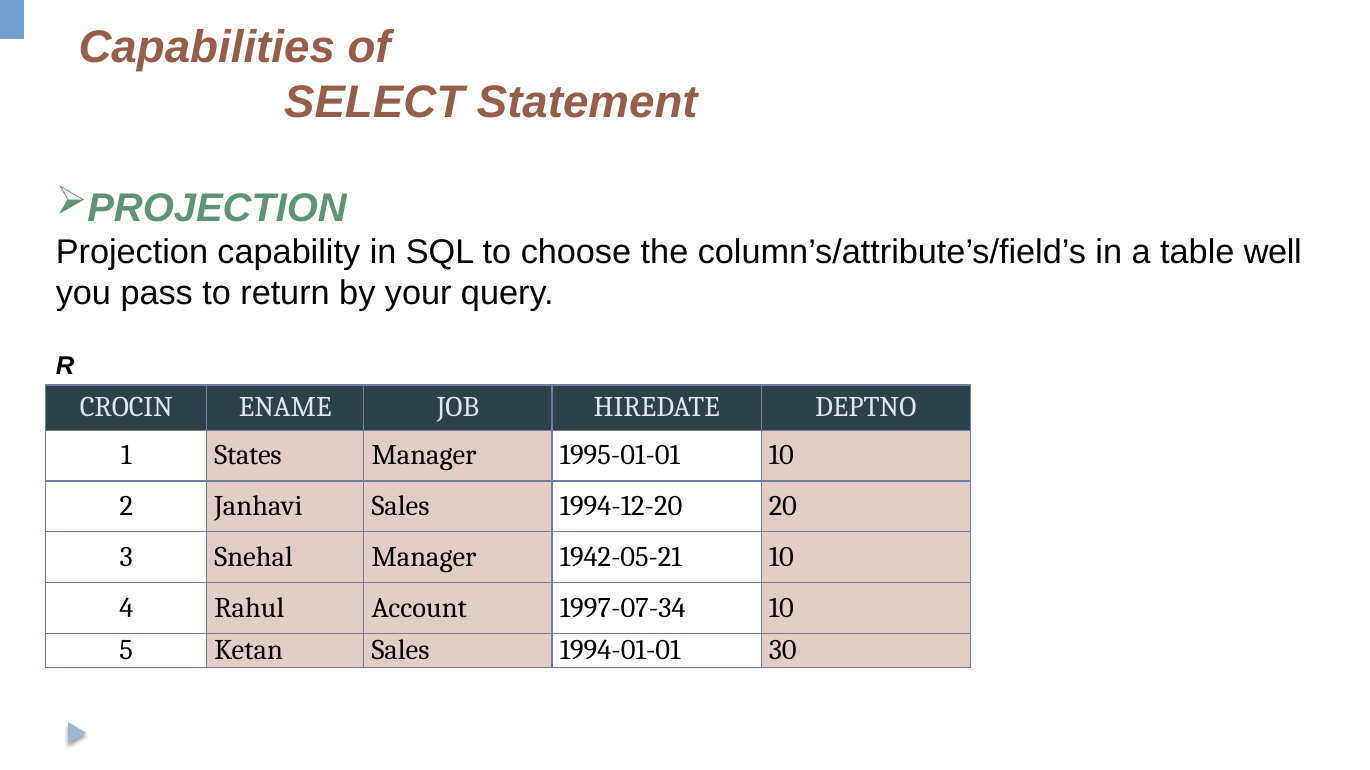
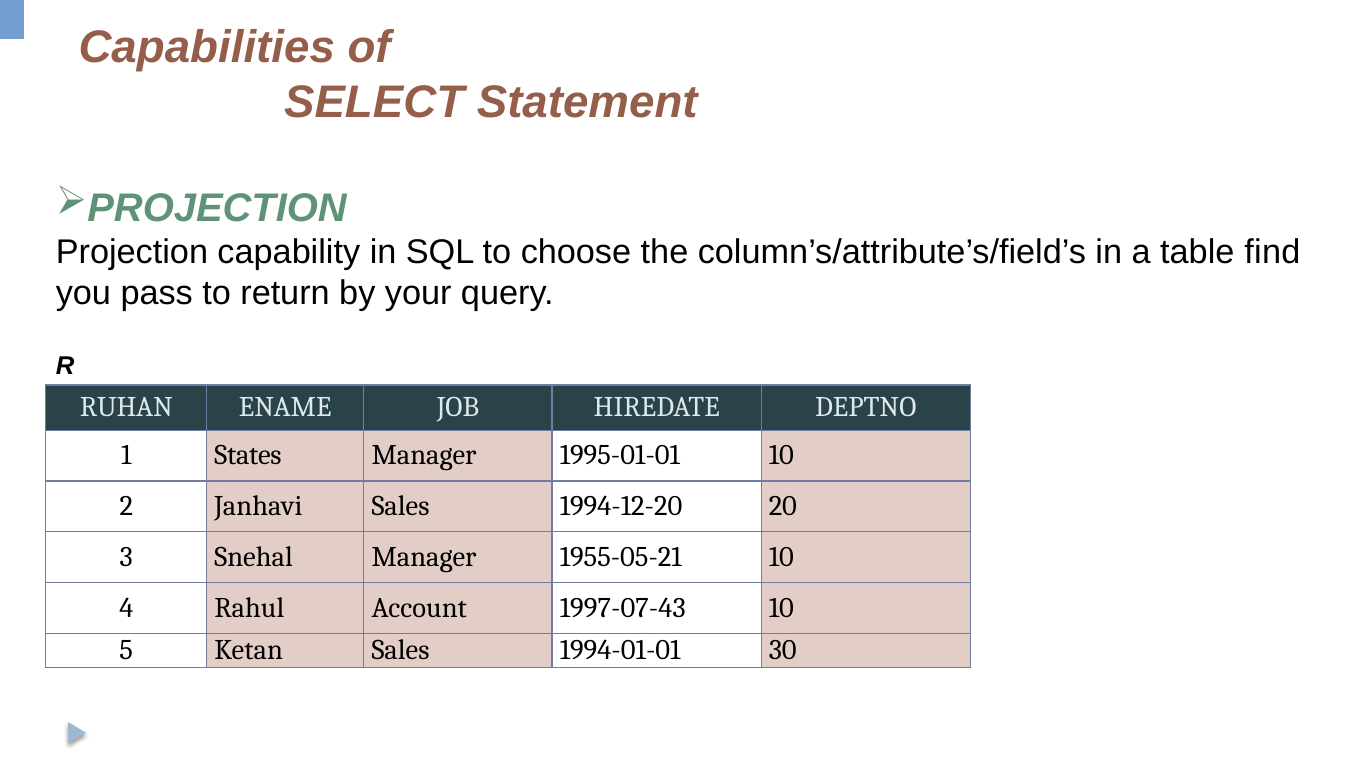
well: well -> find
CROCIN: CROCIN -> RUHAN
1942-05-21: 1942-05-21 -> 1955-05-21
1997-07-34: 1997-07-34 -> 1997-07-43
